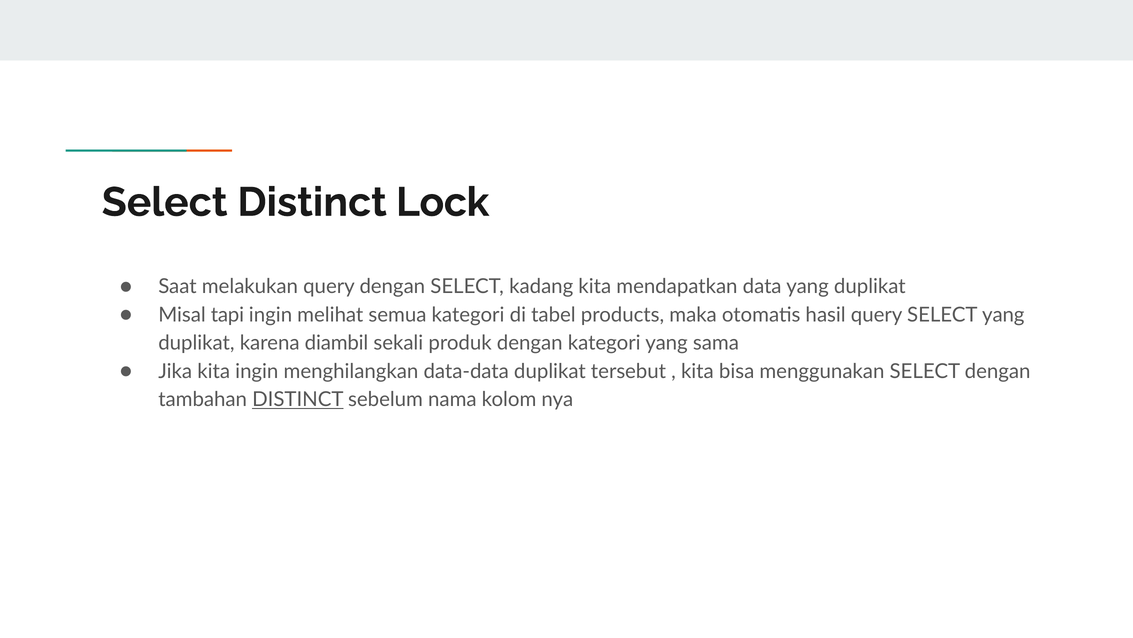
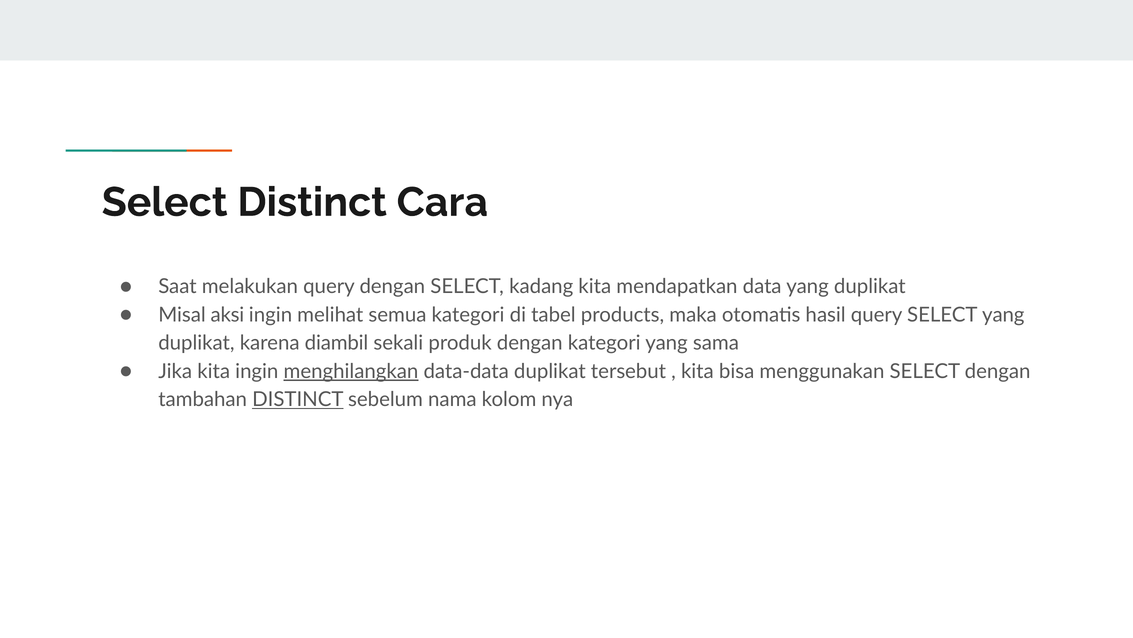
Lock: Lock -> Cara
tapi: tapi -> aksi
menghilangkan underline: none -> present
